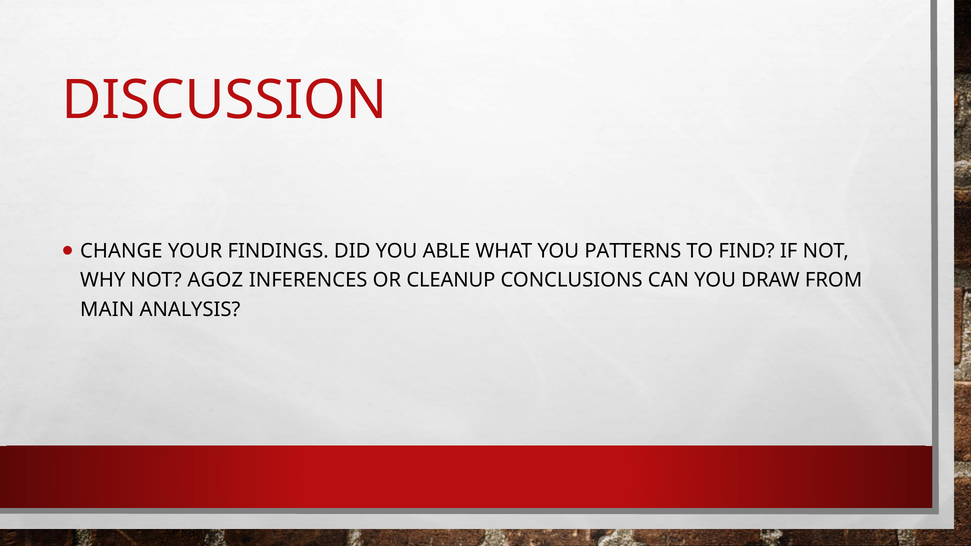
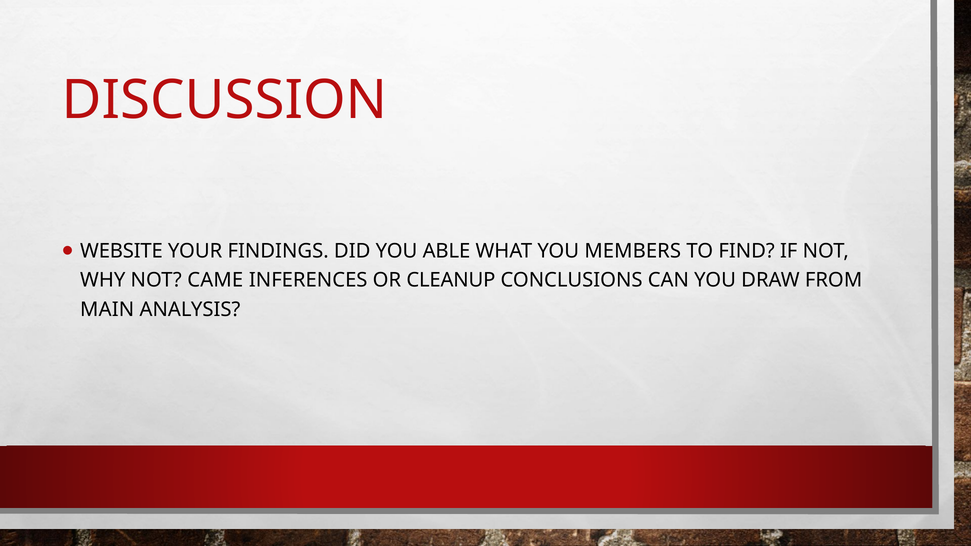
CHANGE: CHANGE -> WEBSITE
PATTERNS: PATTERNS -> MEMBERS
AGOZ: AGOZ -> CAME
